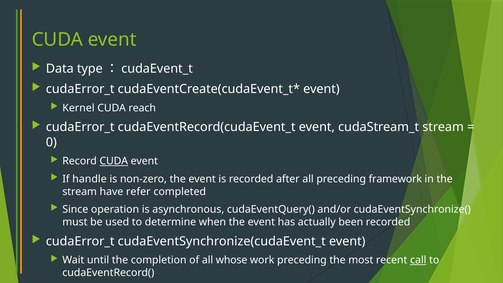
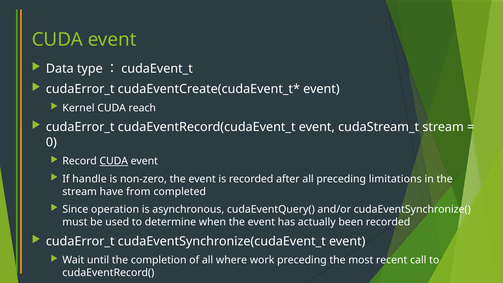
framework: framework -> limitations
refer: refer -> from
whose: whose -> where
call underline: present -> none
